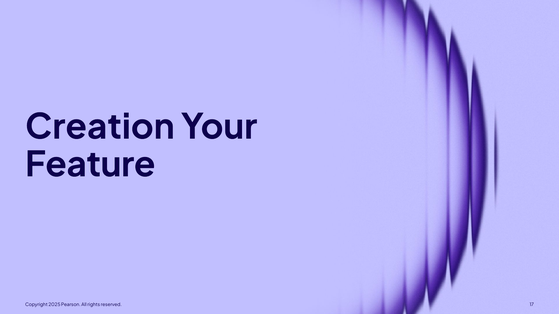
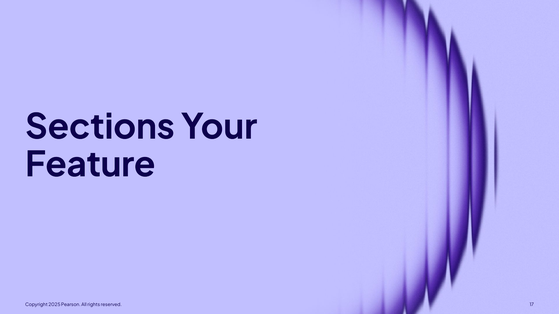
Creation: Creation -> Sections
